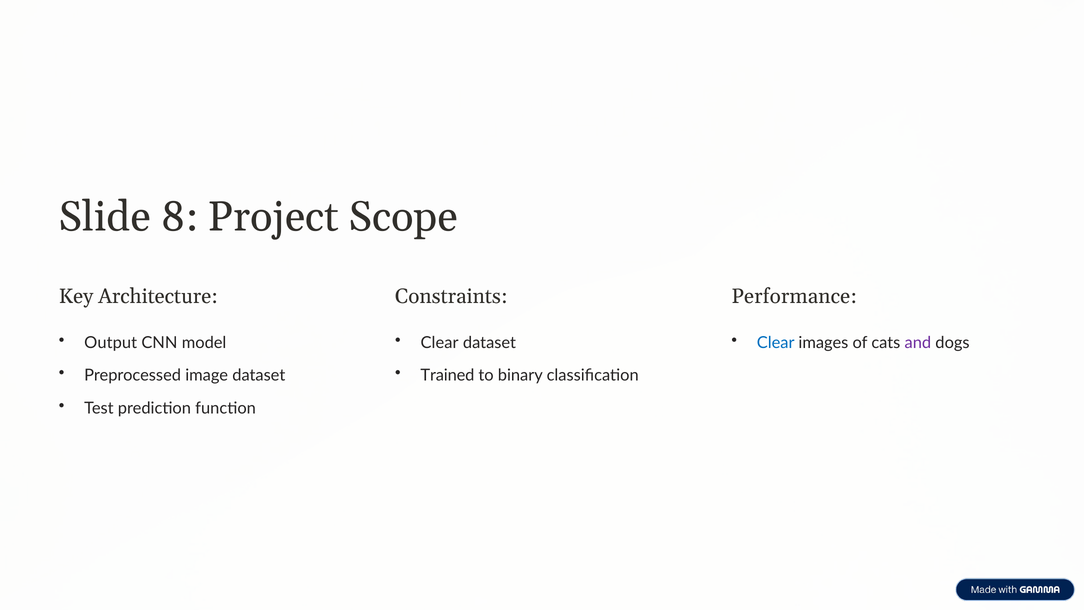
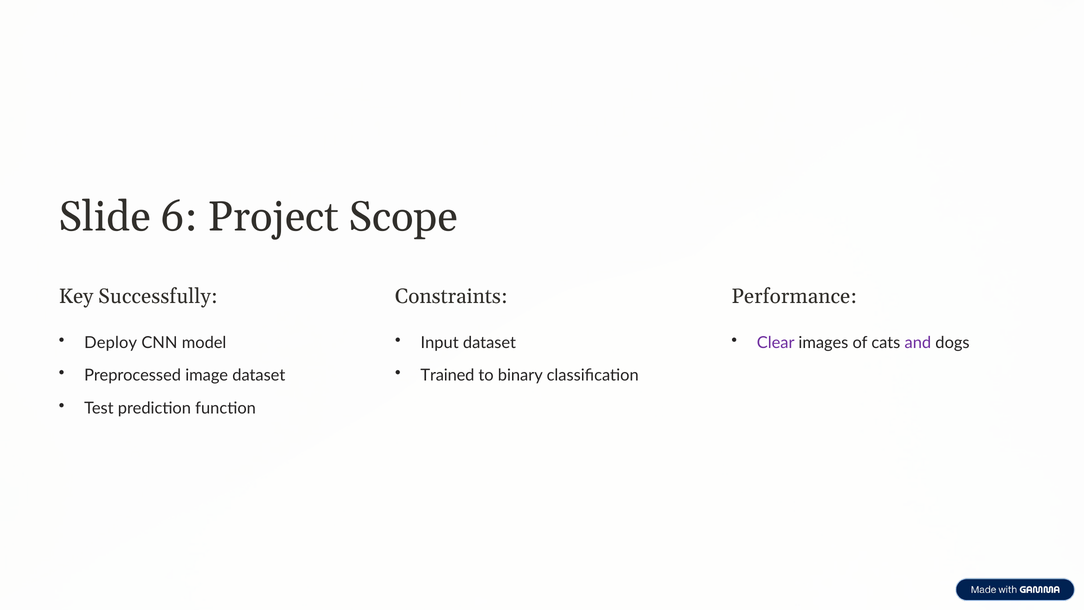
8: 8 -> 6
Architecture: Architecture -> Successfully
Output: Output -> Deploy
Clear at (440, 343): Clear -> Input
Clear at (776, 343) colour: blue -> purple
